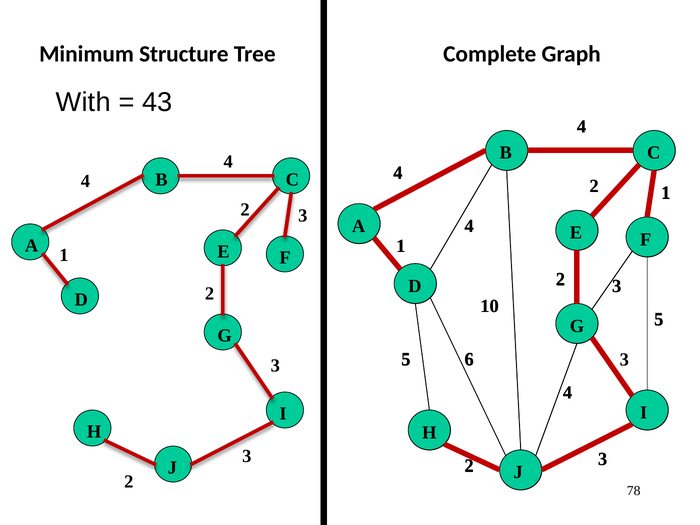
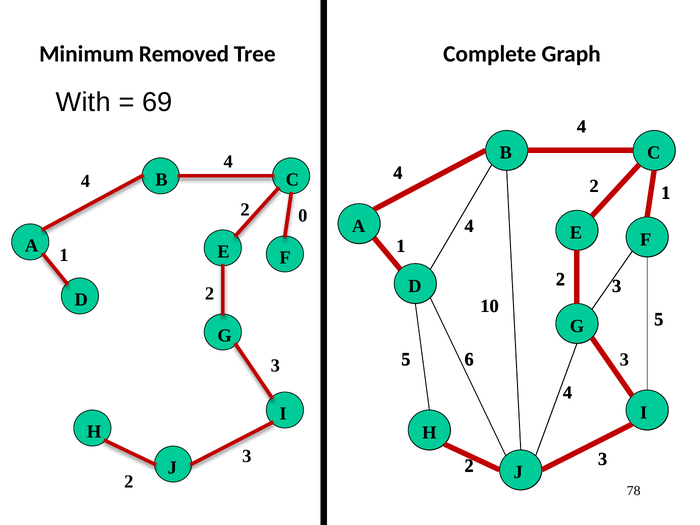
Structure: Structure -> Removed
43: 43 -> 69
3 at (303, 216): 3 -> 0
